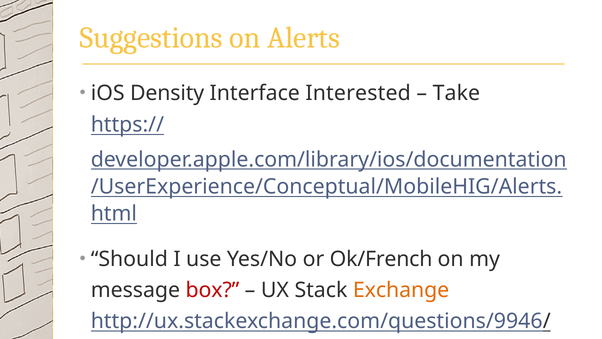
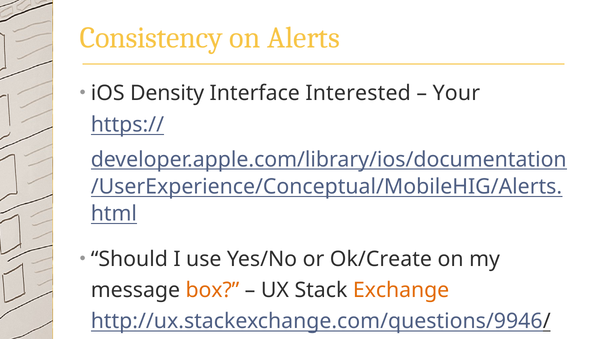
Suggestions: Suggestions -> Consistency
Take: Take -> Your
Ok/French: Ok/French -> Ok/Create
box colour: red -> orange
